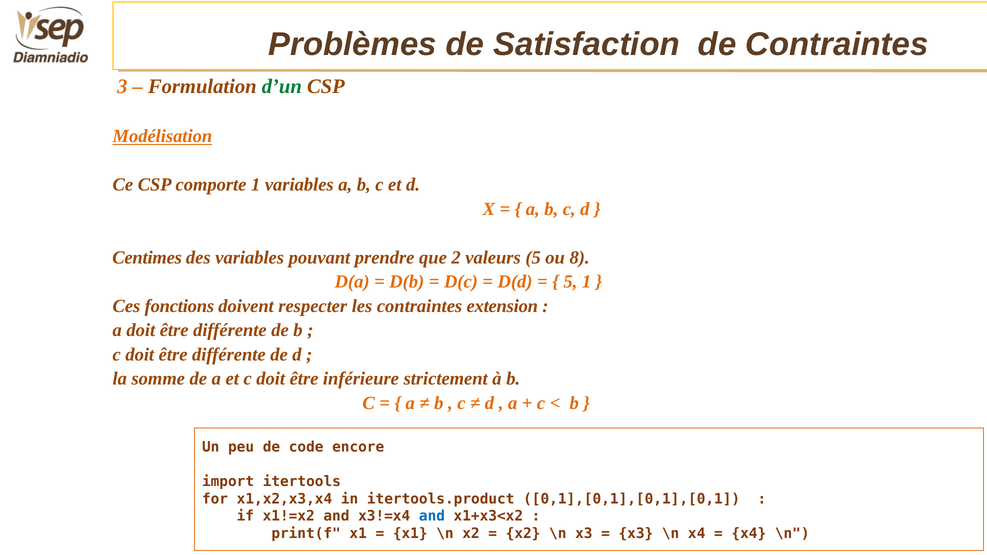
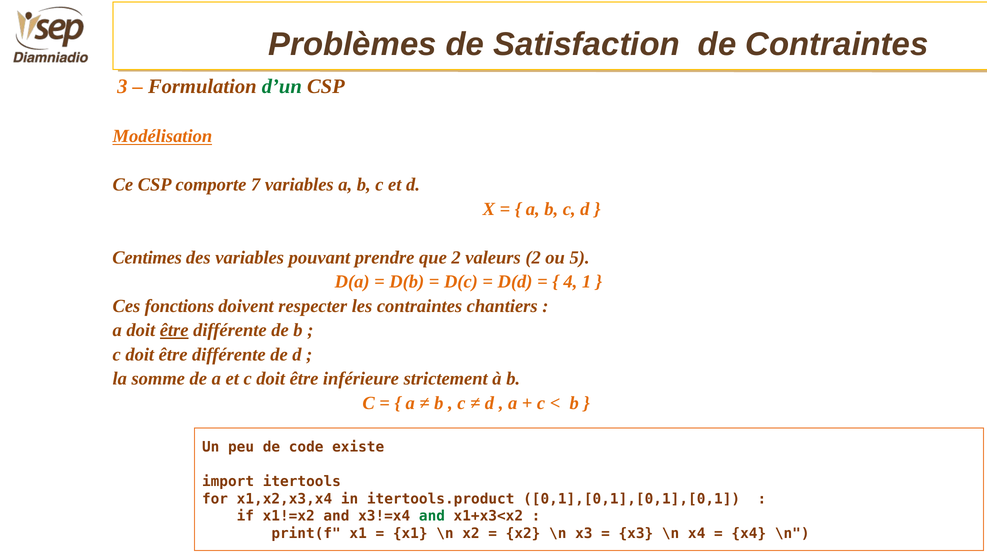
comporte 1: 1 -> 7
valeurs 5: 5 -> 2
8: 8 -> 5
5 at (570, 282): 5 -> 4
extension: extension -> chantiers
être at (174, 330) underline: none -> present
encore: encore -> existe
and at (432, 516) colour: blue -> green
